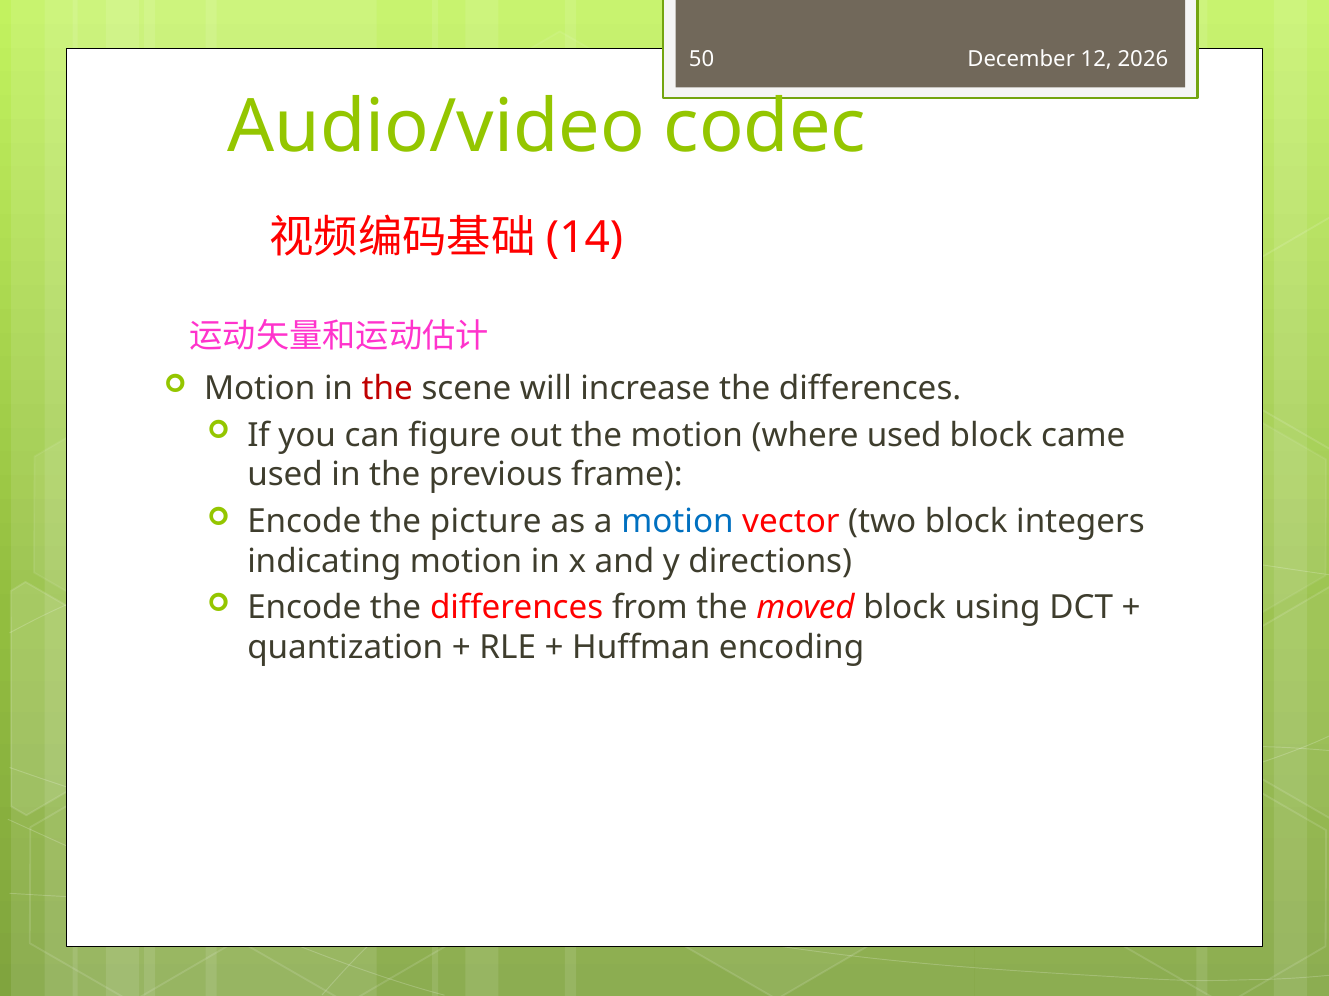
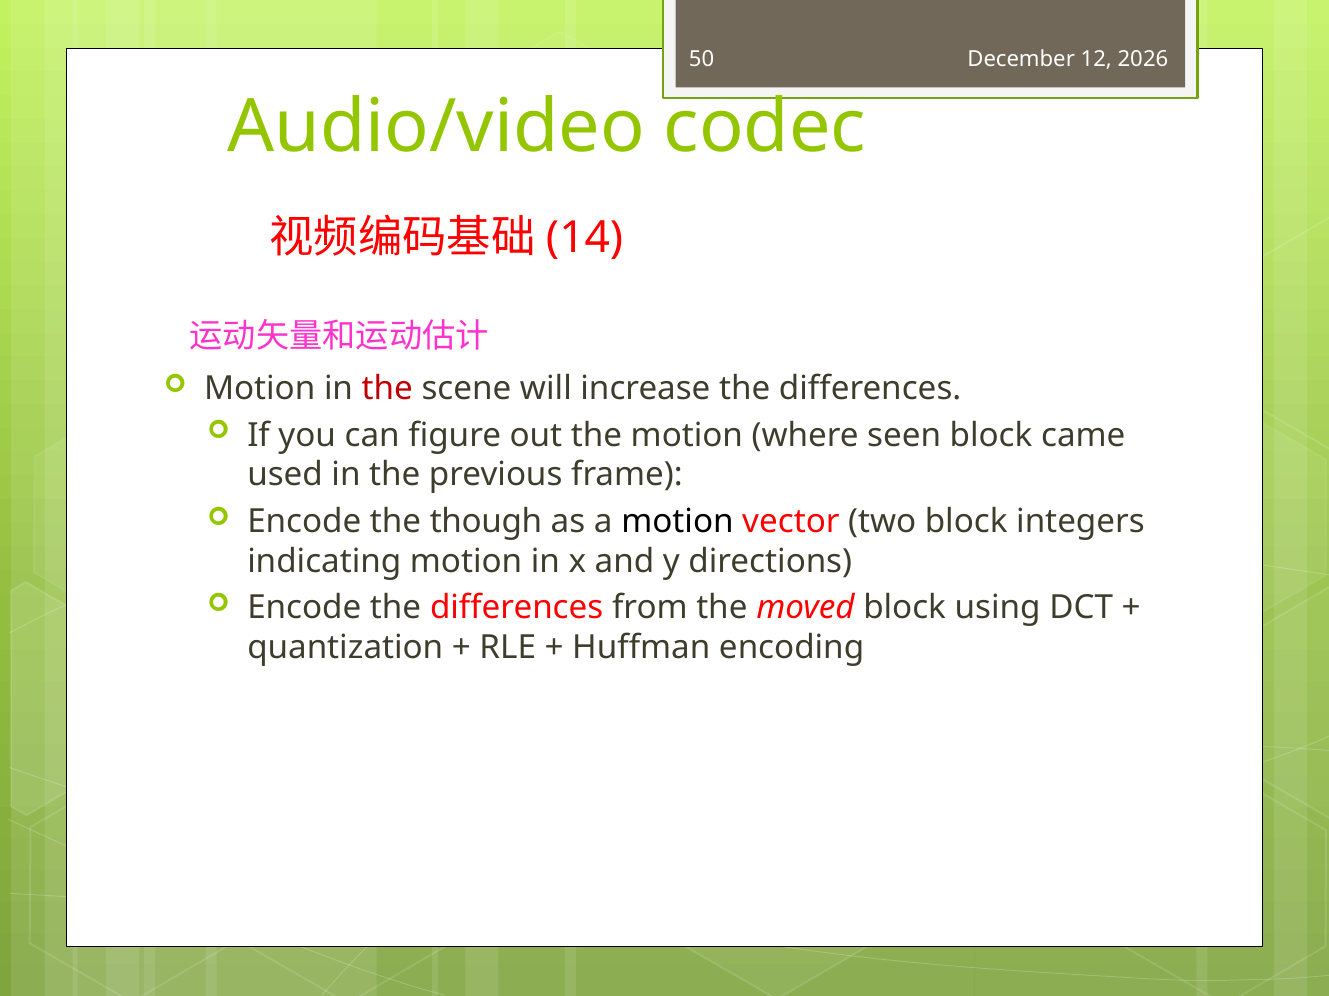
where used: used -> seen
picture: picture -> though
motion at (678, 522) colour: blue -> black
